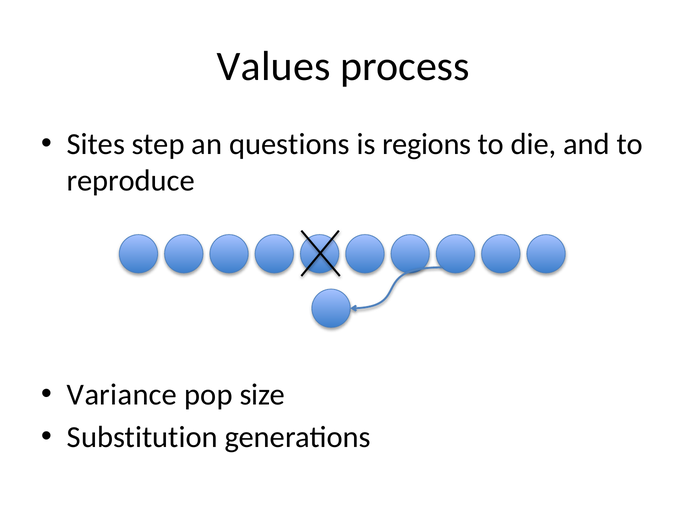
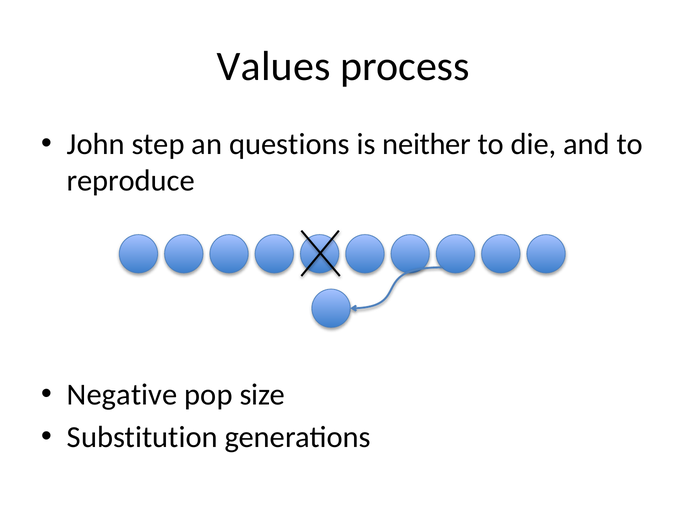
Sites: Sites -> John
regions: regions -> neither
Variance: Variance -> Negative
